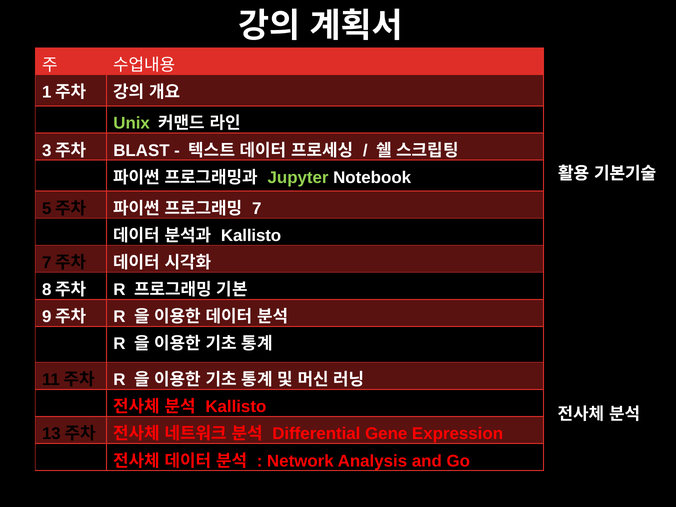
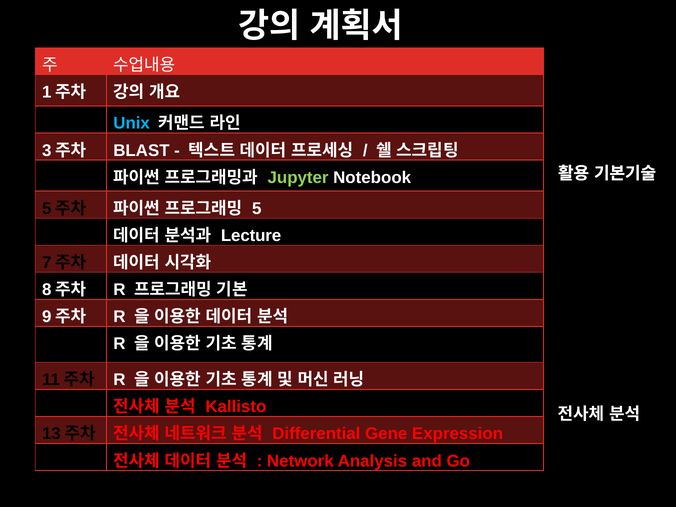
Unix colour: light green -> light blue
7: 7 -> 5
Kallisto at (251, 236): Kallisto -> Lecture
